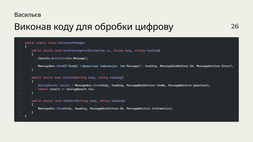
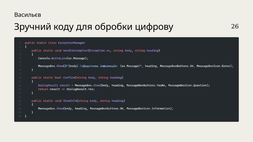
Виконав: Виконав -> Зручний
